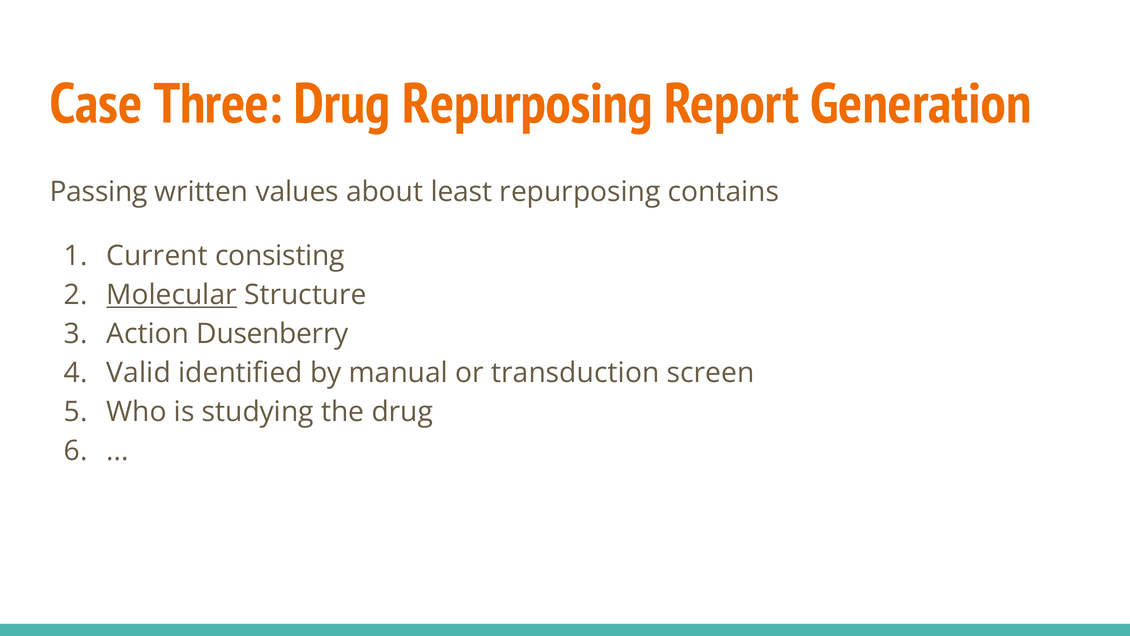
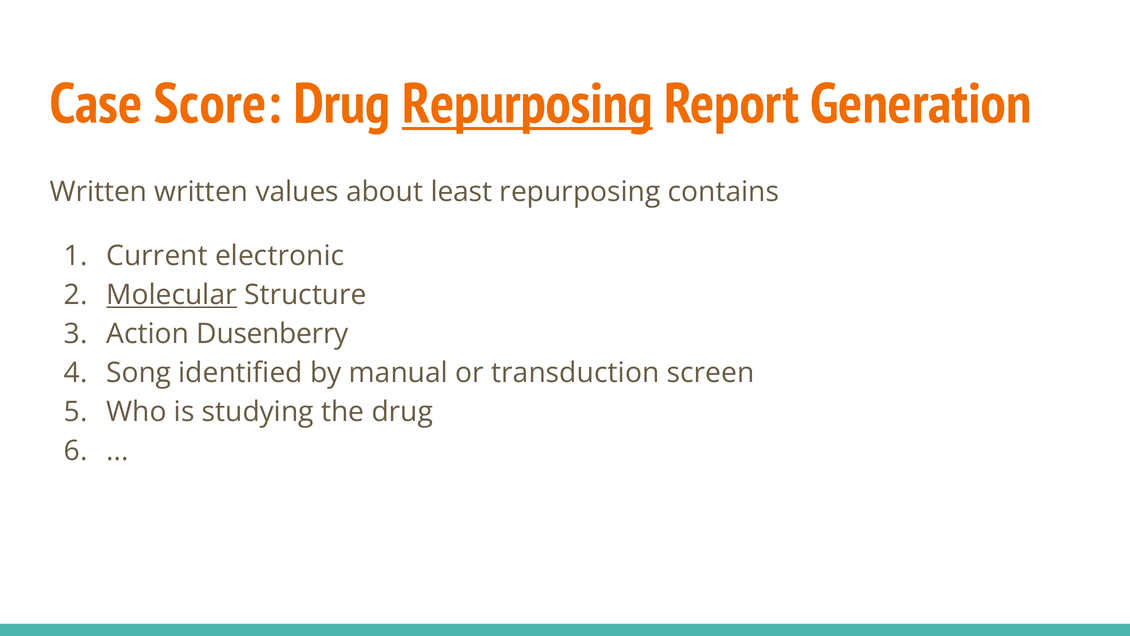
Three: Three -> Score
Repurposing at (527, 104) underline: none -> present
Passing at (99, 192): Passing -> Written
consisting: consisting -> electronic
Valid: Valid -> Song
